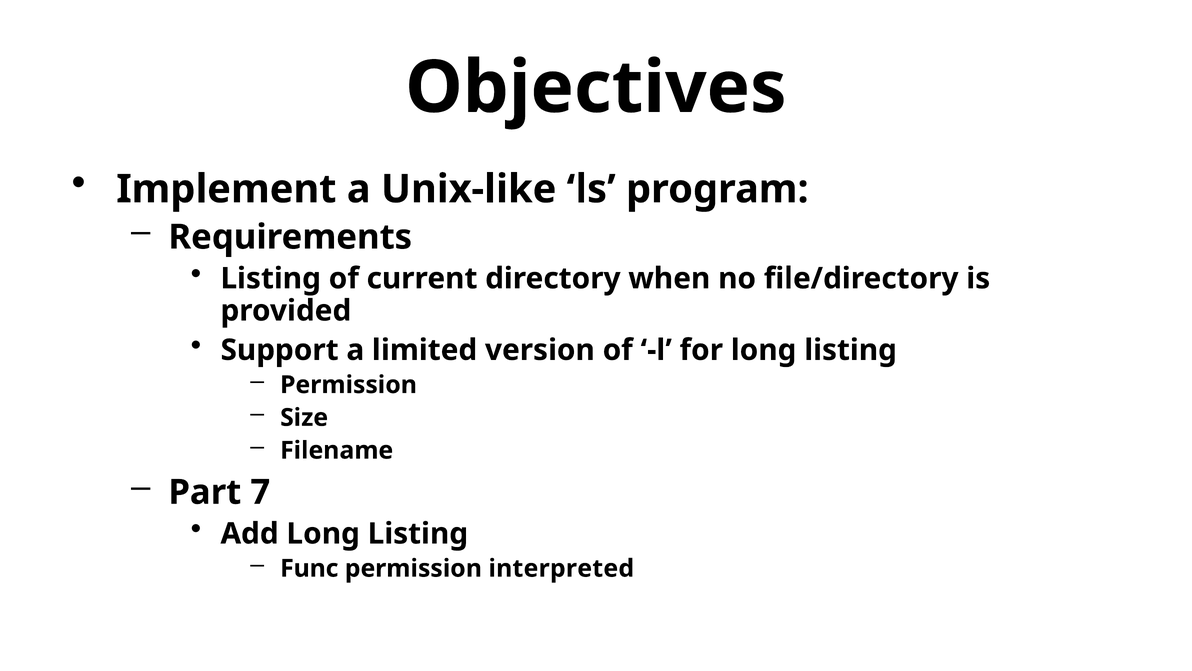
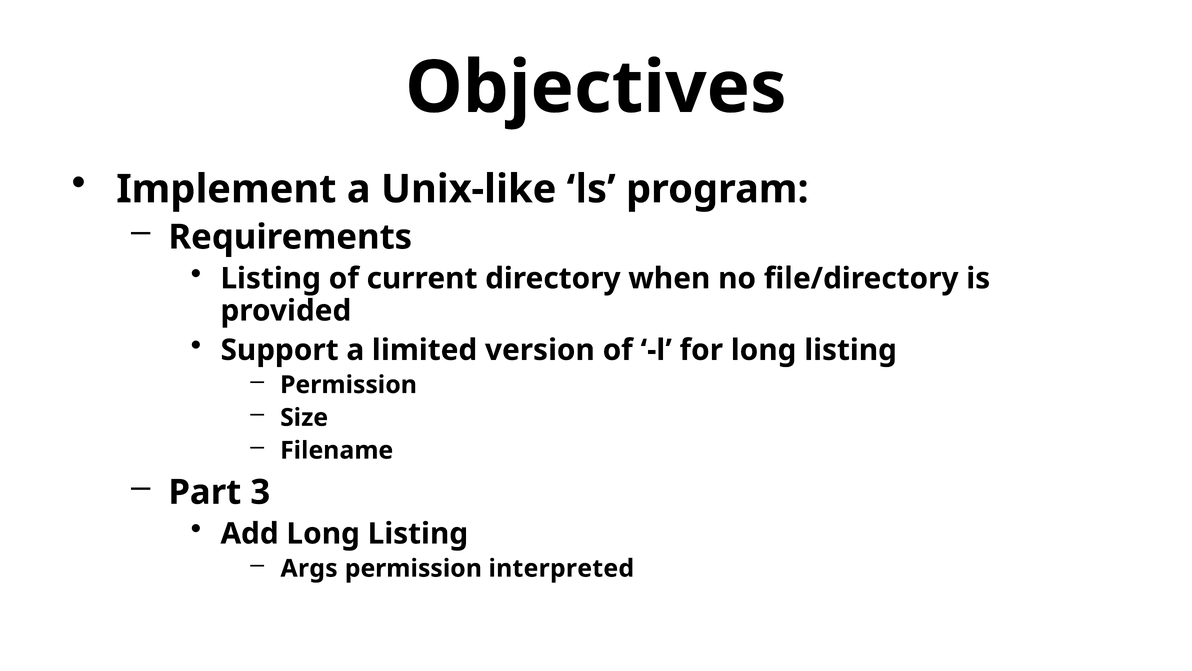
7: 7 -> 3
Func: Func -> Args
